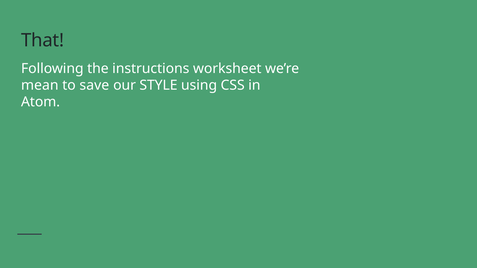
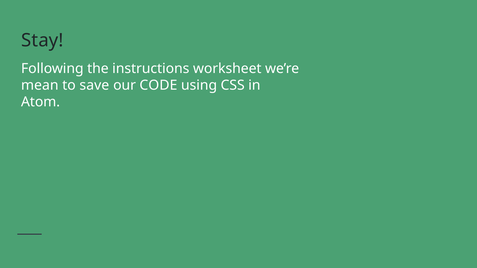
That: That -> Stay
STYLE: STYLE -> CODE
